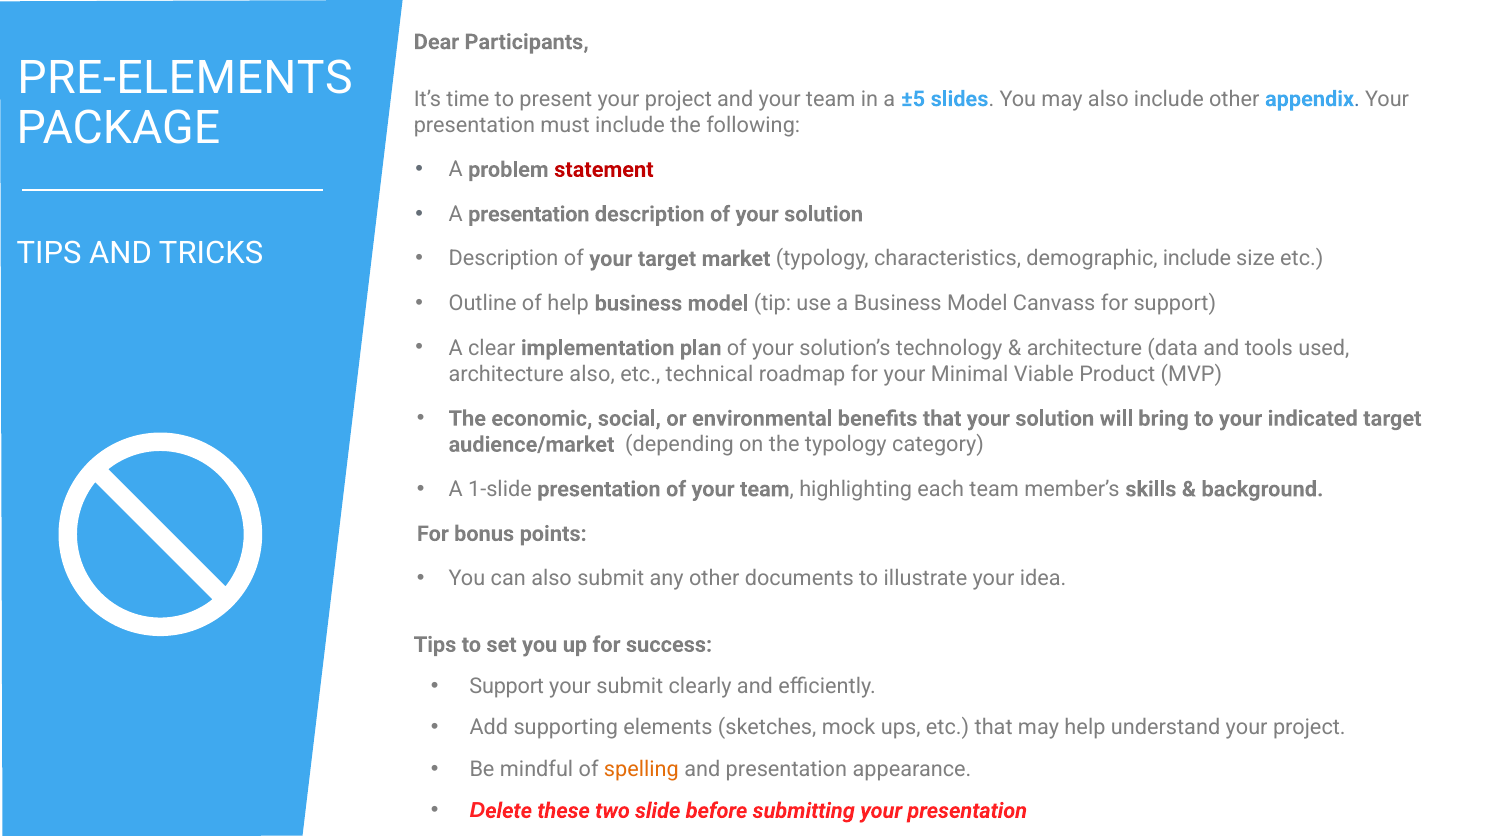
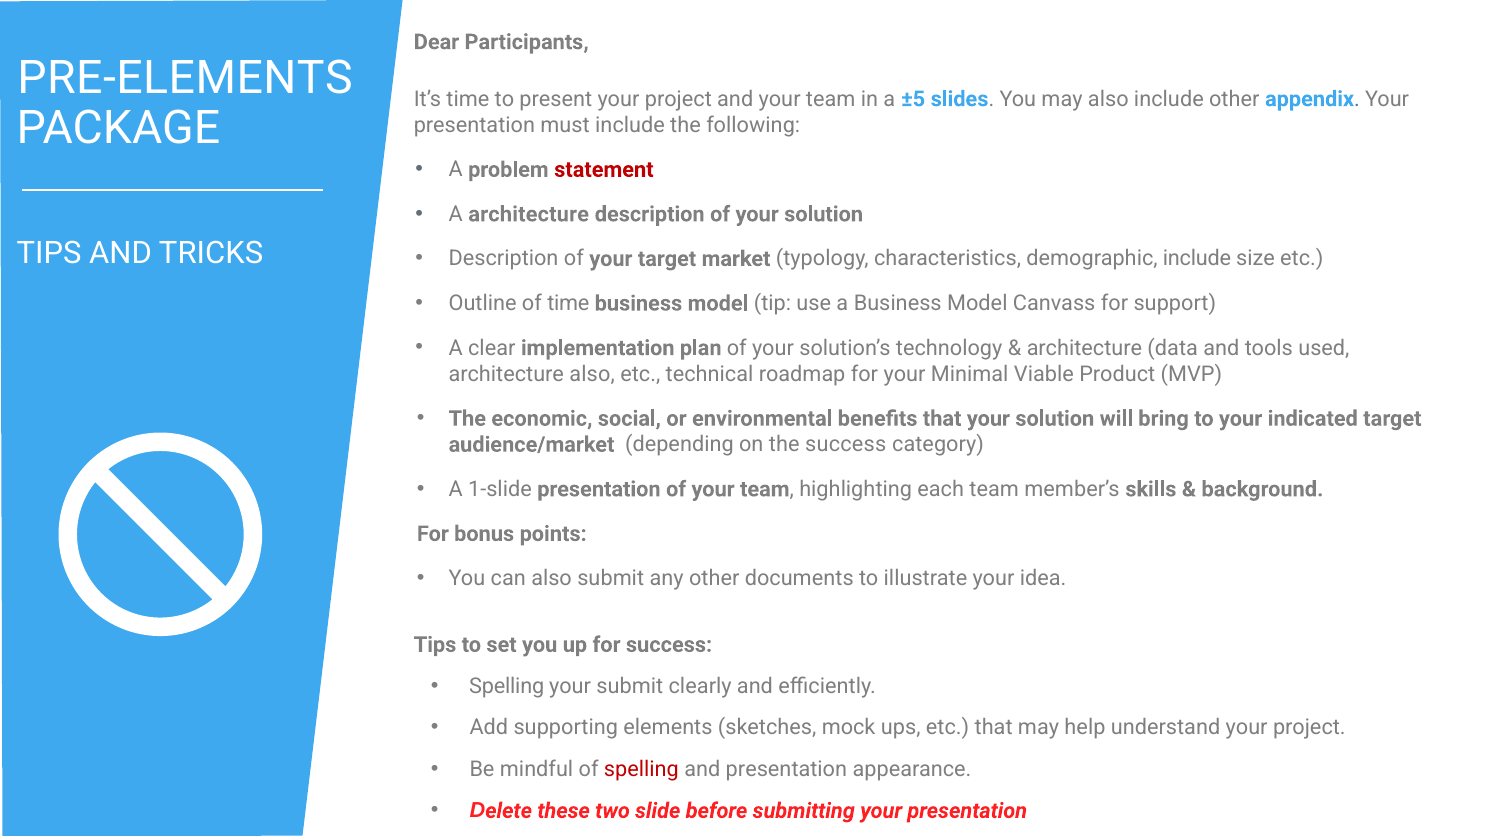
A presentation: presentation -> architecture
of help: help -> time
the typology: typology -> success
Support at (507, 687): Support -> Spelling
spelling at (641, 770) colour: orange -> red
